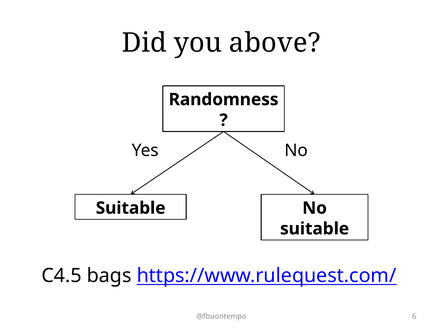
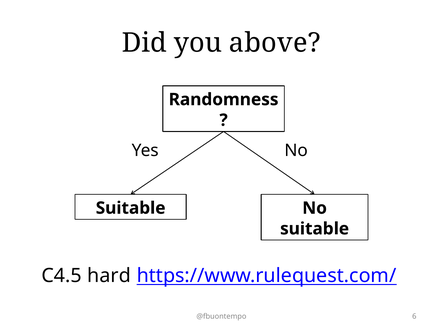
bags: bags -> hard
